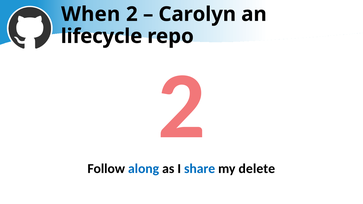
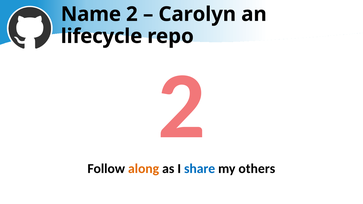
When: When -> Name
along colour: blue -> orange
delete: delete -> others
